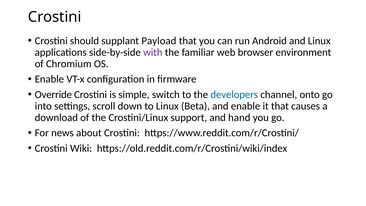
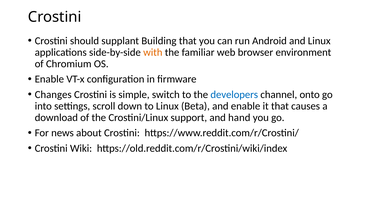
Payload: Payload -> Building
with colour: purple -> orange
Override: Override -> Changes
